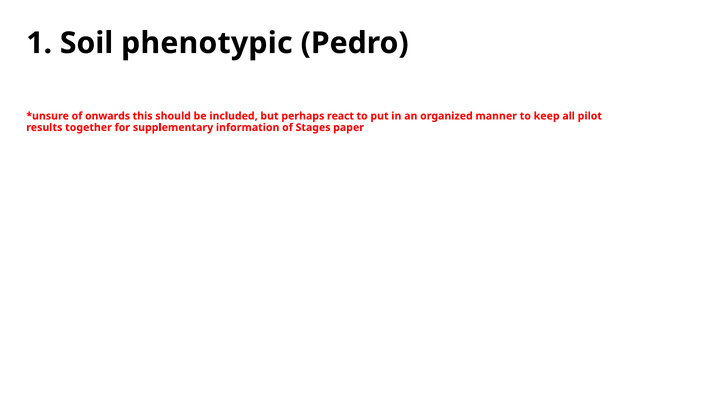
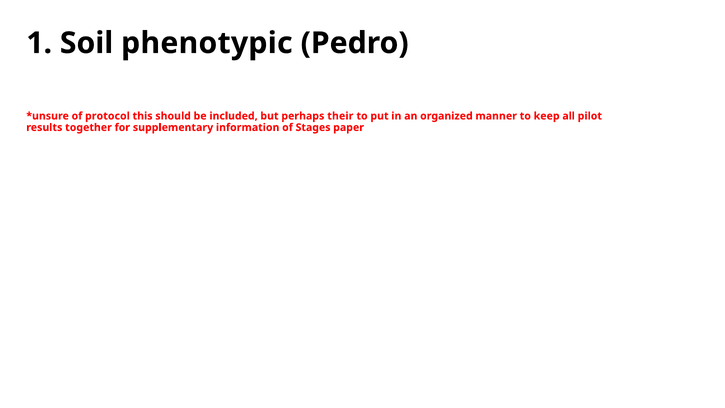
onwards: onwards -> protocol
react: react -> their
